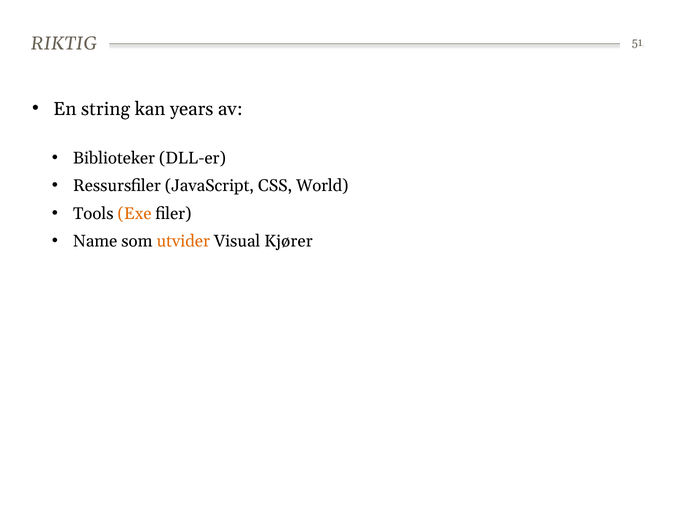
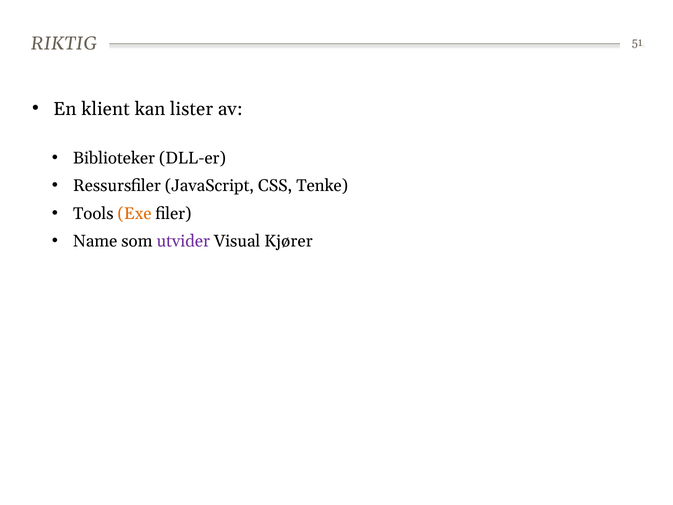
string: string -> klient
years: years -> lister
World: World -> Tenke
utvider colour: orange -> purple
